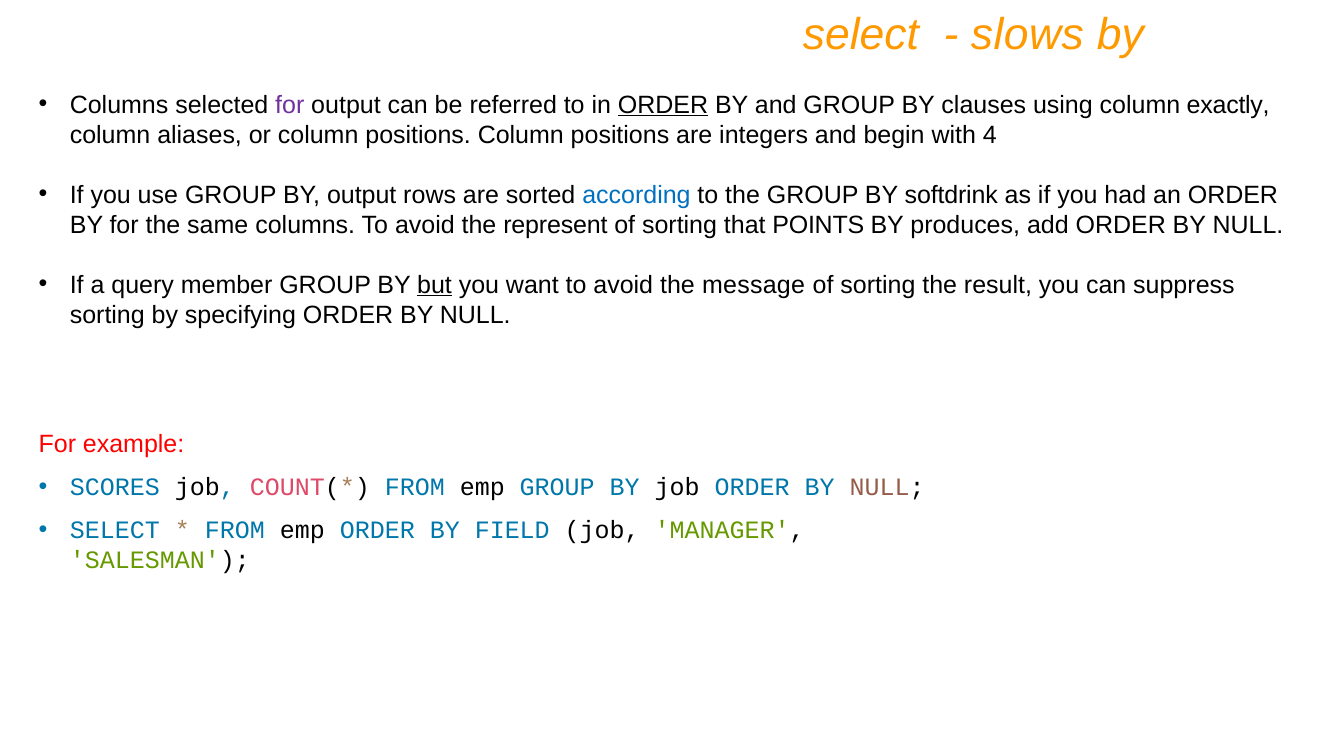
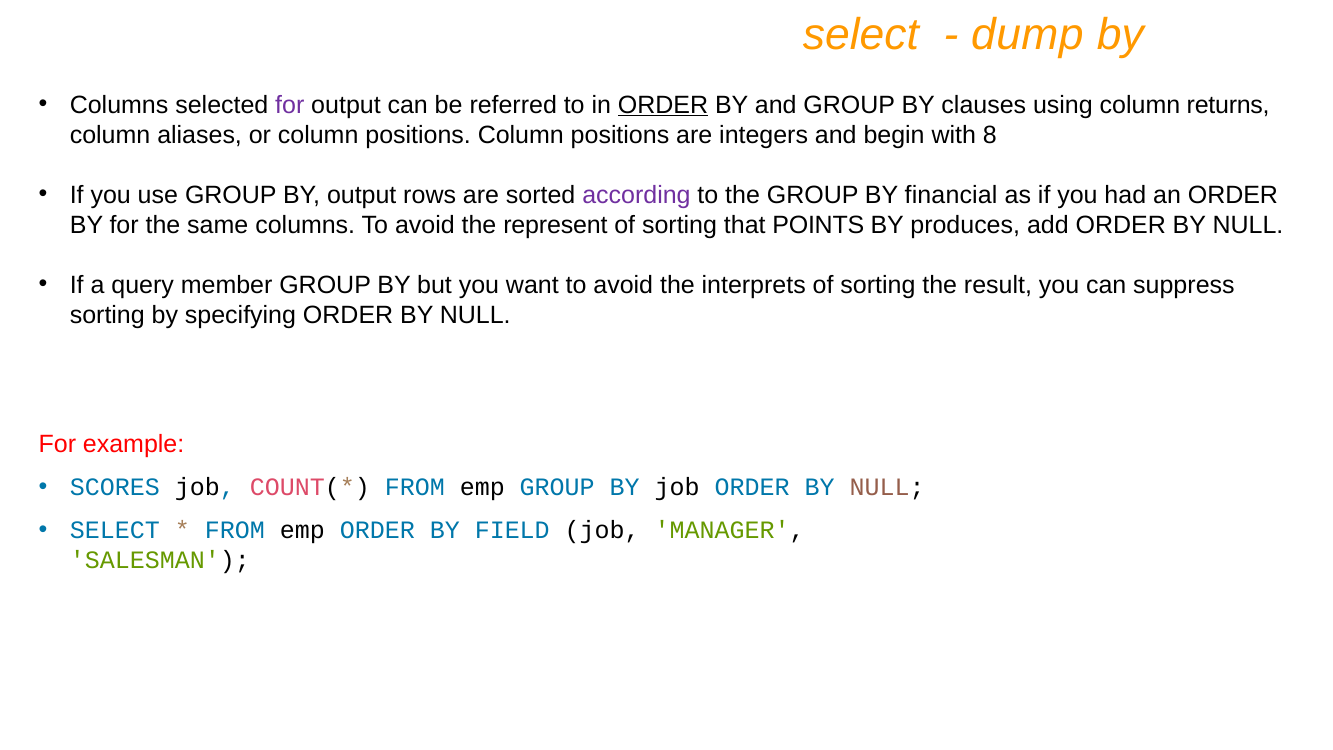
slows: slows -> dump
exactly: exactly -> returns
4: 4 -> 8
according colour: blue -> purple
softdrink: softdrink -> financial
but underline: present -> none
message: message -> interprets
